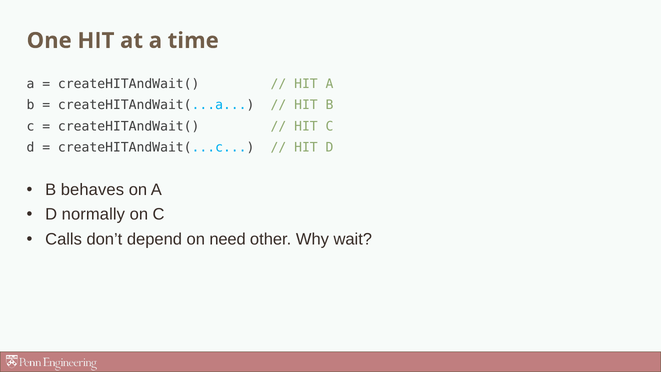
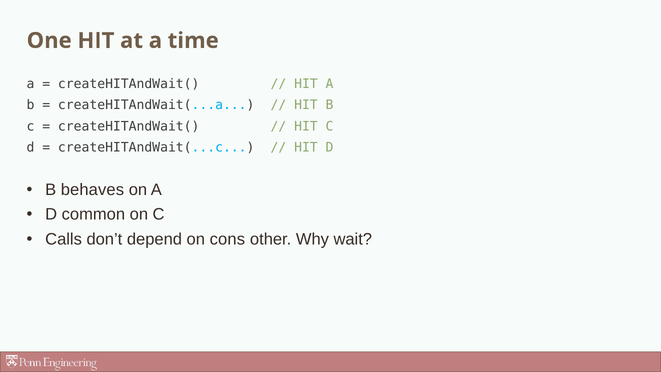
normally: normally -> common
need: need -> cons
